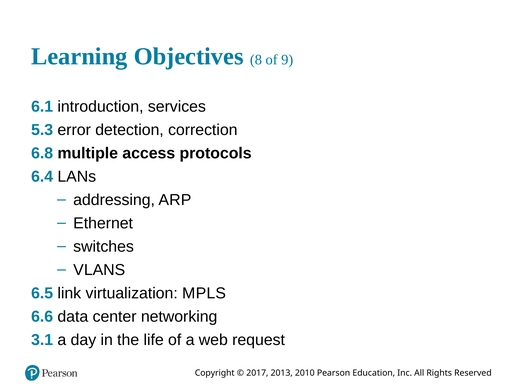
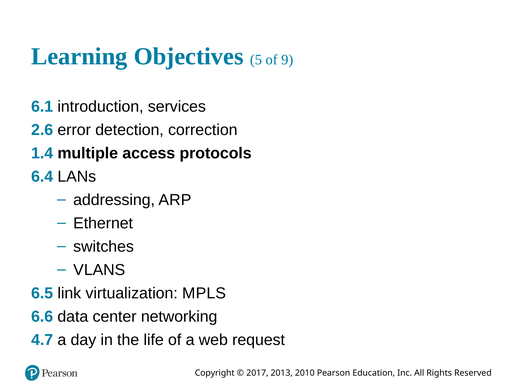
8: 8 -> 5
5.3: 5.3 -> 2.6
6.8: 6.8 -> 1.4
3.1: 3.1 -> 4.7
